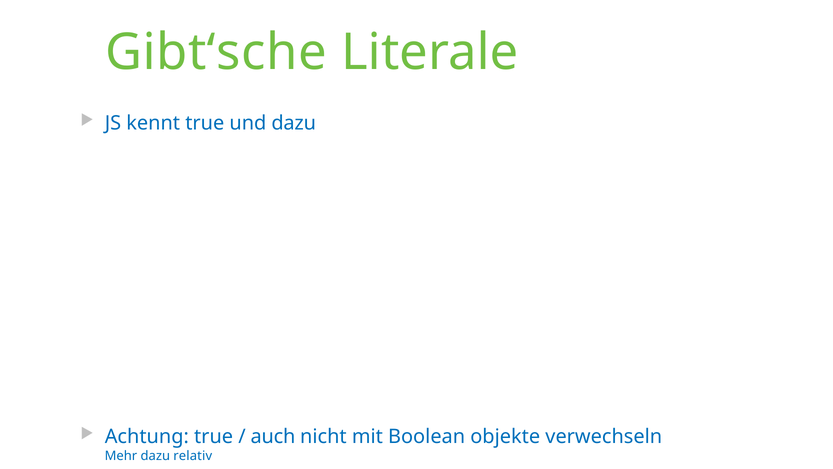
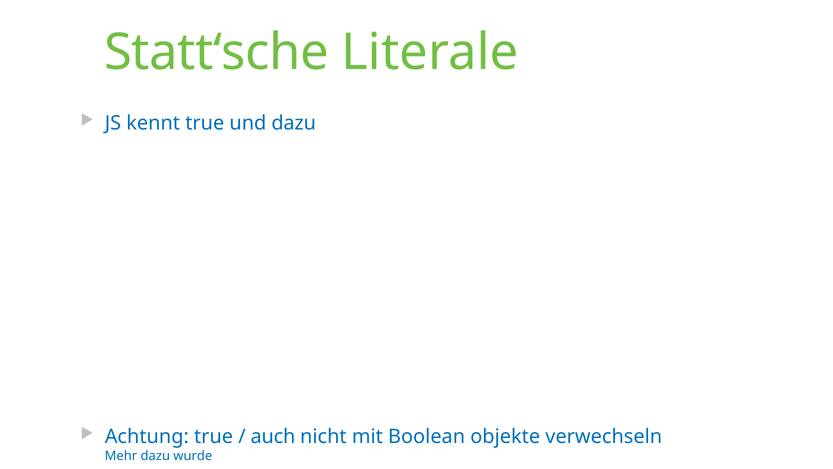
Gibt‘sche: Gibt‘sche -> Statt‘sche
relativ: relativ -> wurde
